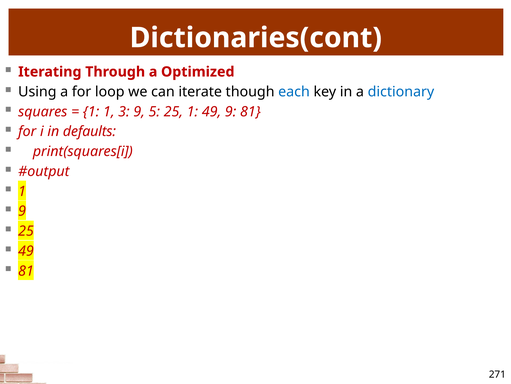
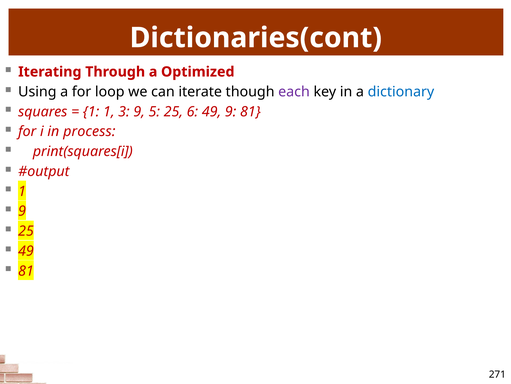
each colour: blue -> purple
25 1: 1 -> 6
defaults: defaults -> process
